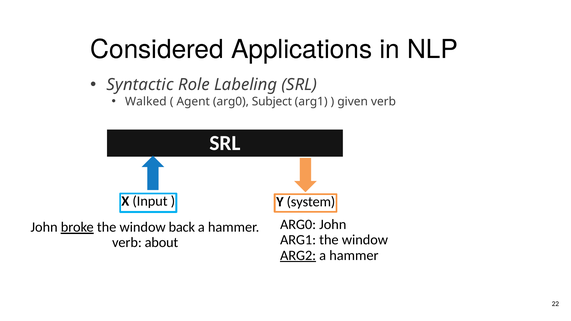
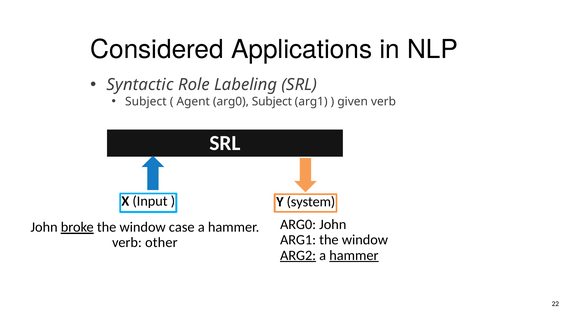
Walked at (146, 102): Walked -> Subject
back: back -> case
about: about -> other
hammer at (354, 255) underline: none -> present
